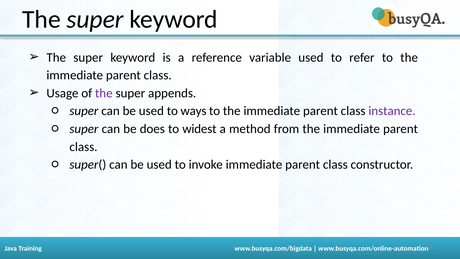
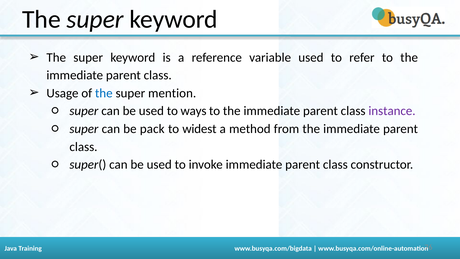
the at (104, 93) colour: purple -> blue
appends: appends -> mention
does: does -> pack
